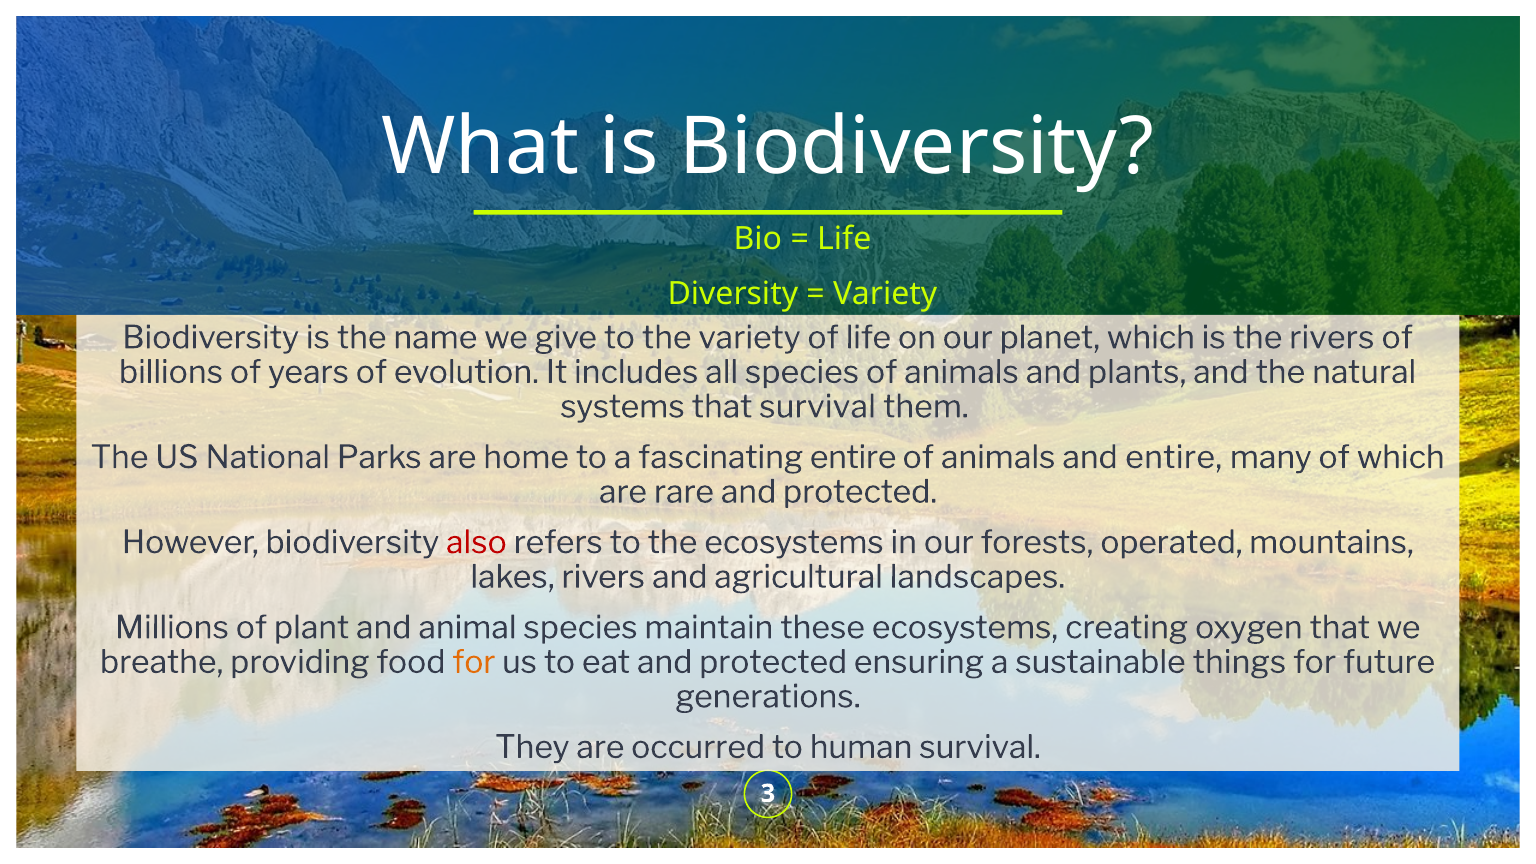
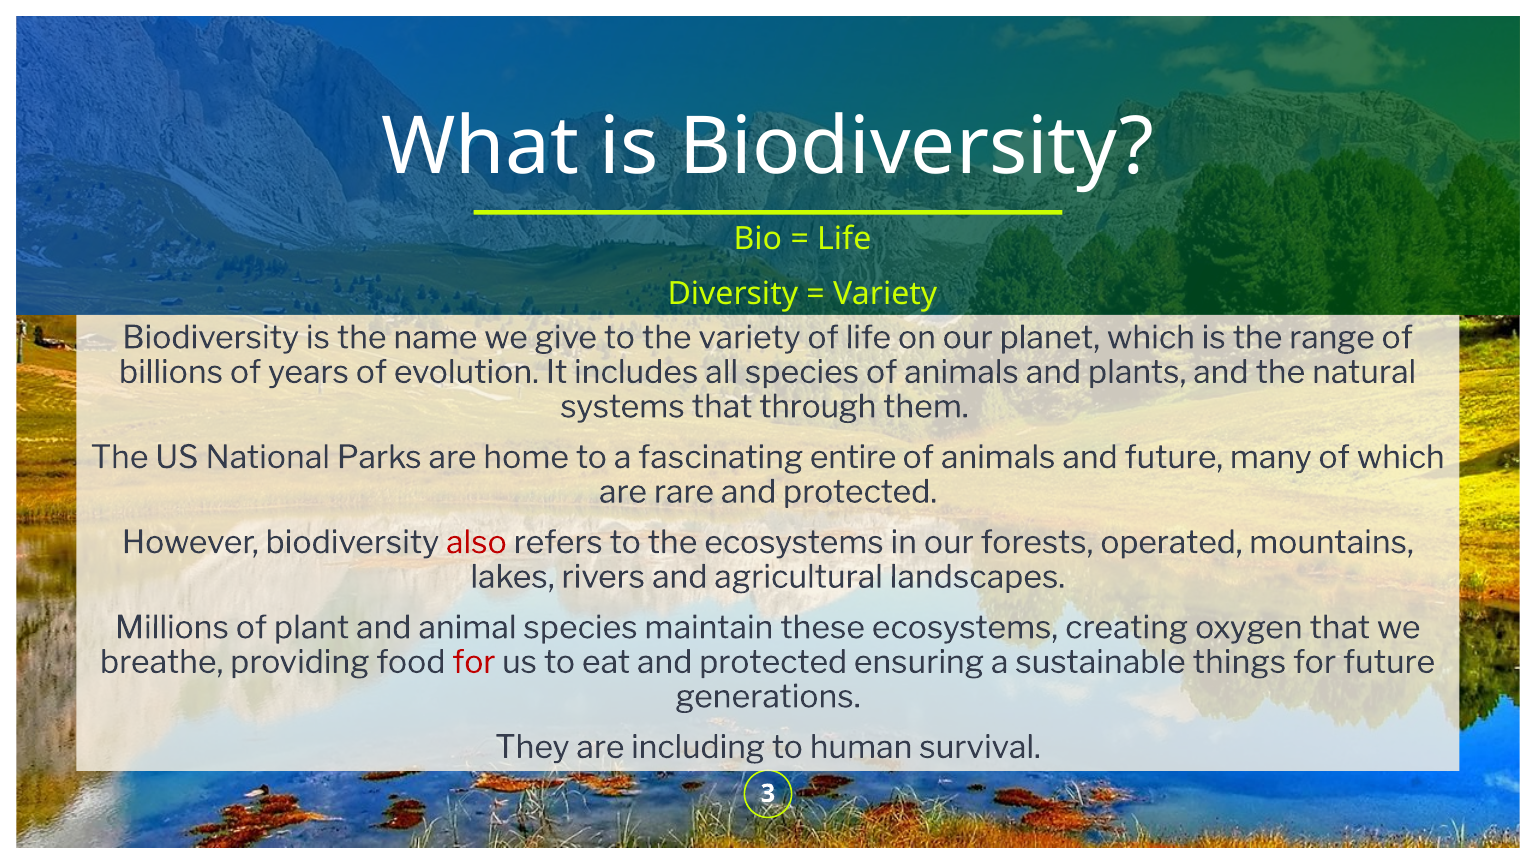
the rivers: rivers -> range
that survival: survival -> through
and entire: entire -> future
for at (474, 662) colour: orange -> red
occurred: occurred -> including
